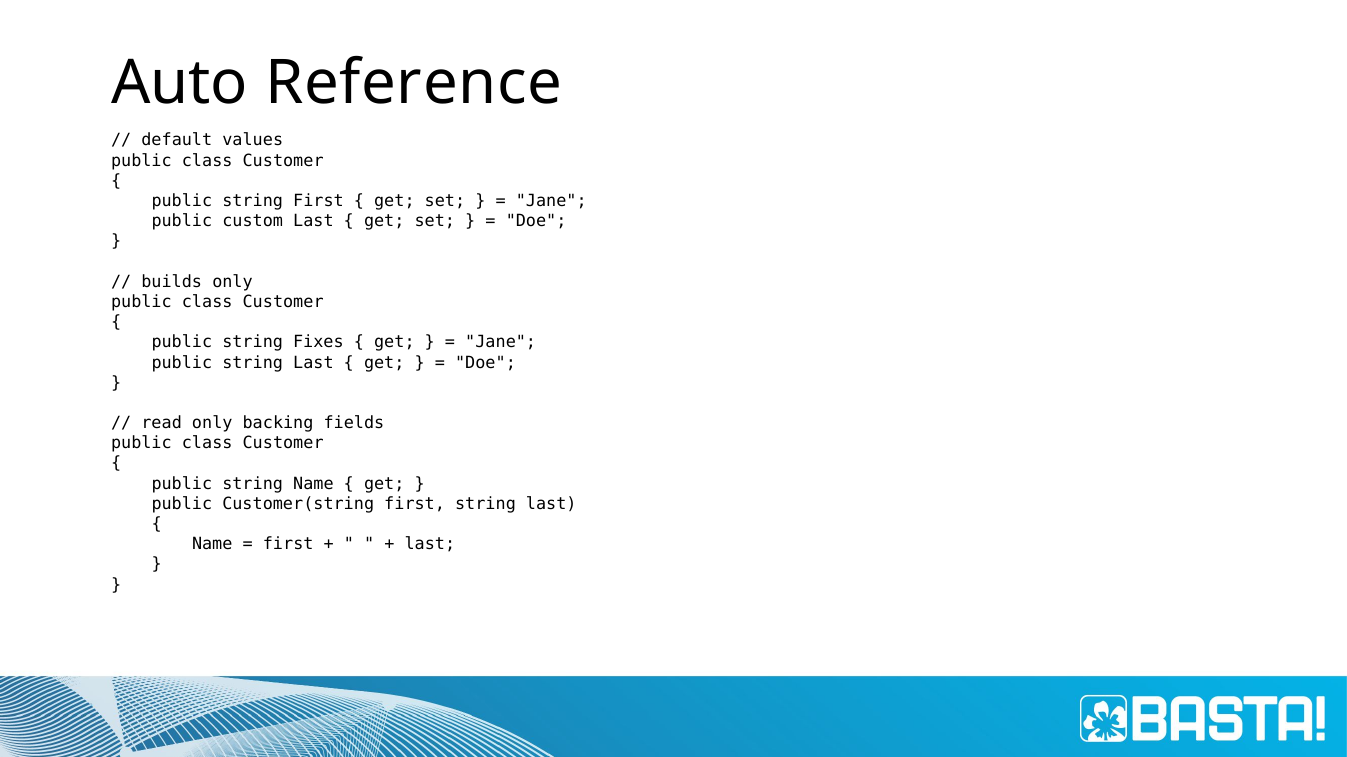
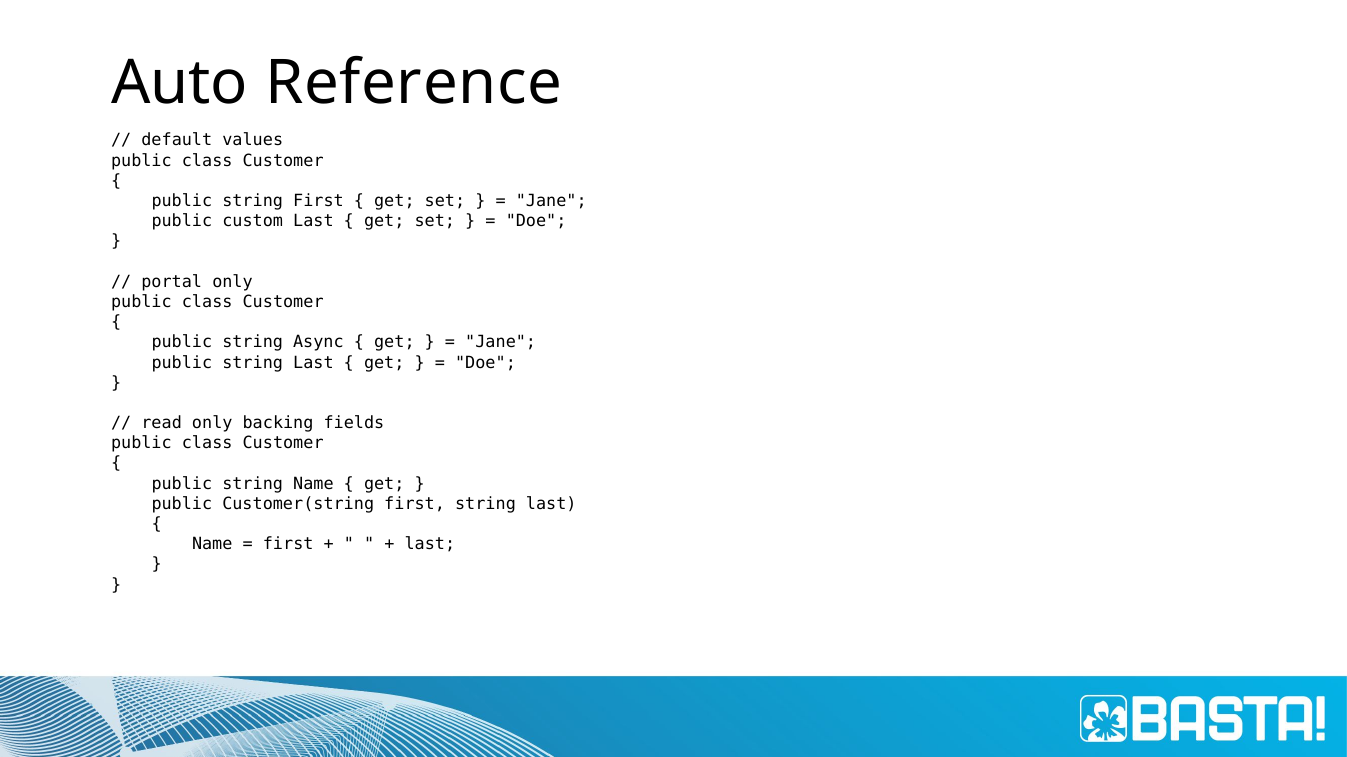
builds: builds -> portal
Fixes: Fixes -> Async
